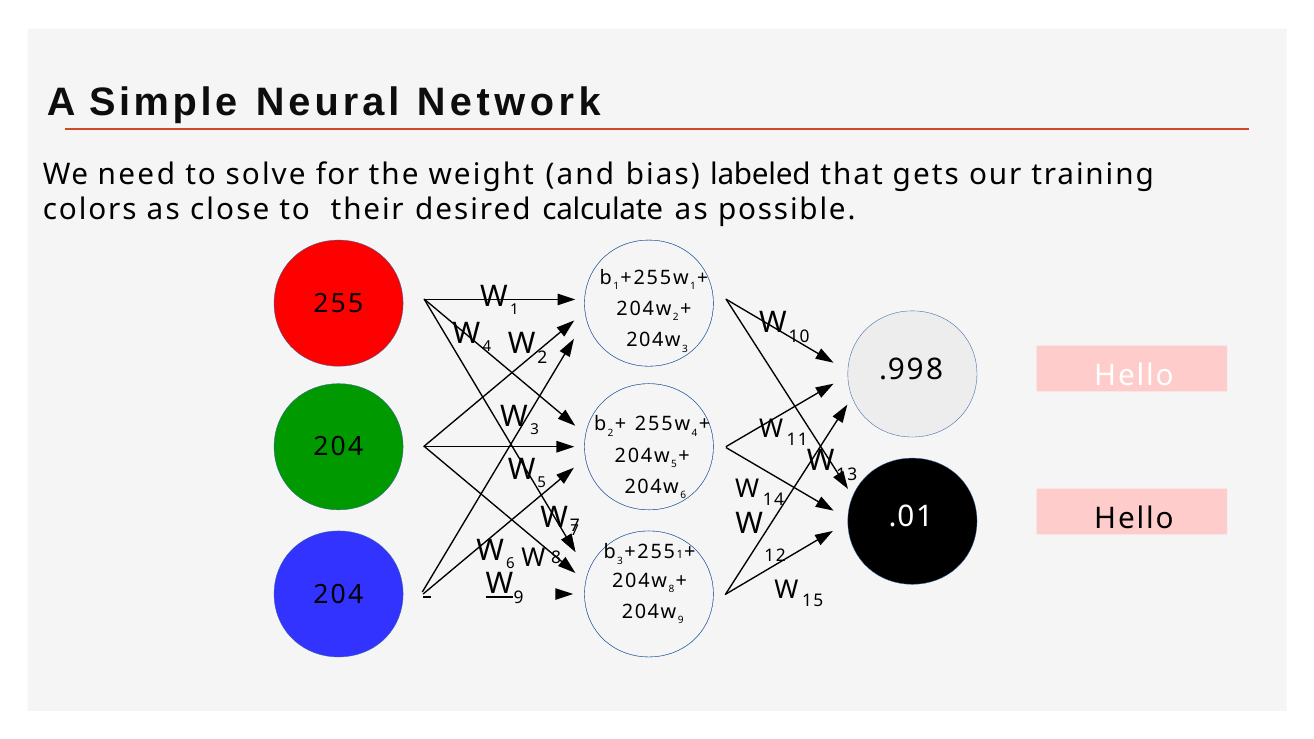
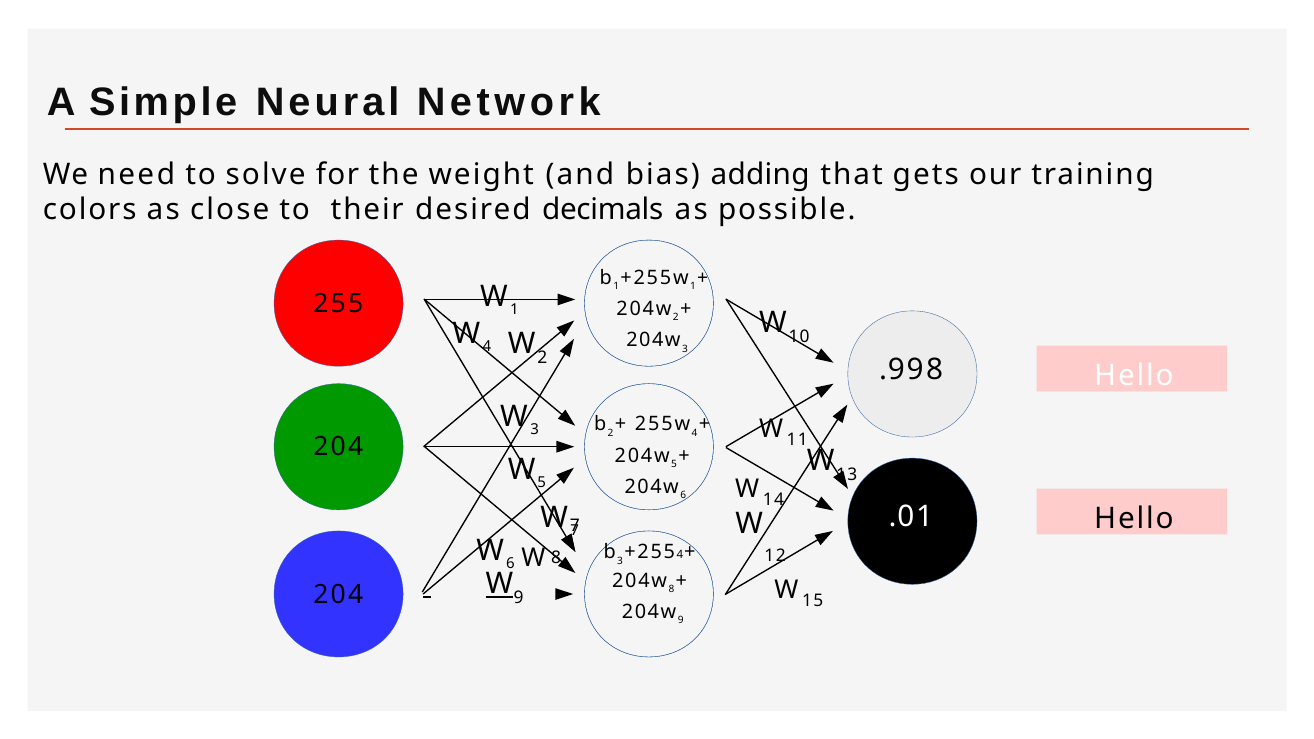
labeled: labeled -> adding
calculate: calculate -> decimals
1 at (680, 555): 1 -> 4
